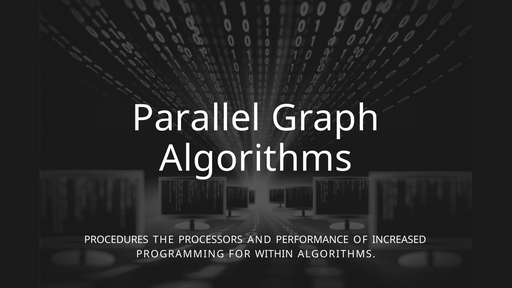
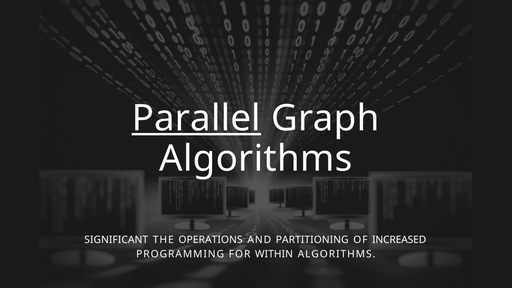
Parallel underline: none -> present
PROCEDURES: PROCEDURES -> SIGNIFICANT
PROCESSORS: PROCESSORS -> OPERATIONS
PERFORMANCE: PERFORMANCE -> PARTITIONING
